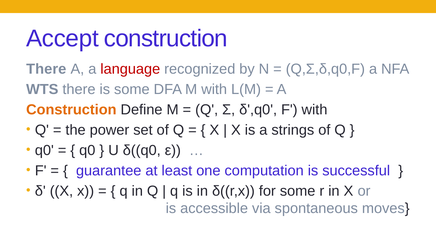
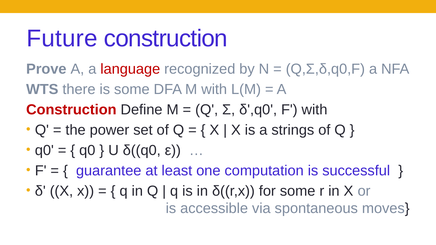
Accept: Accept -> Future
There at (46, 69): There -> Prove
Construction at (71, 110) colour: orange -> red
